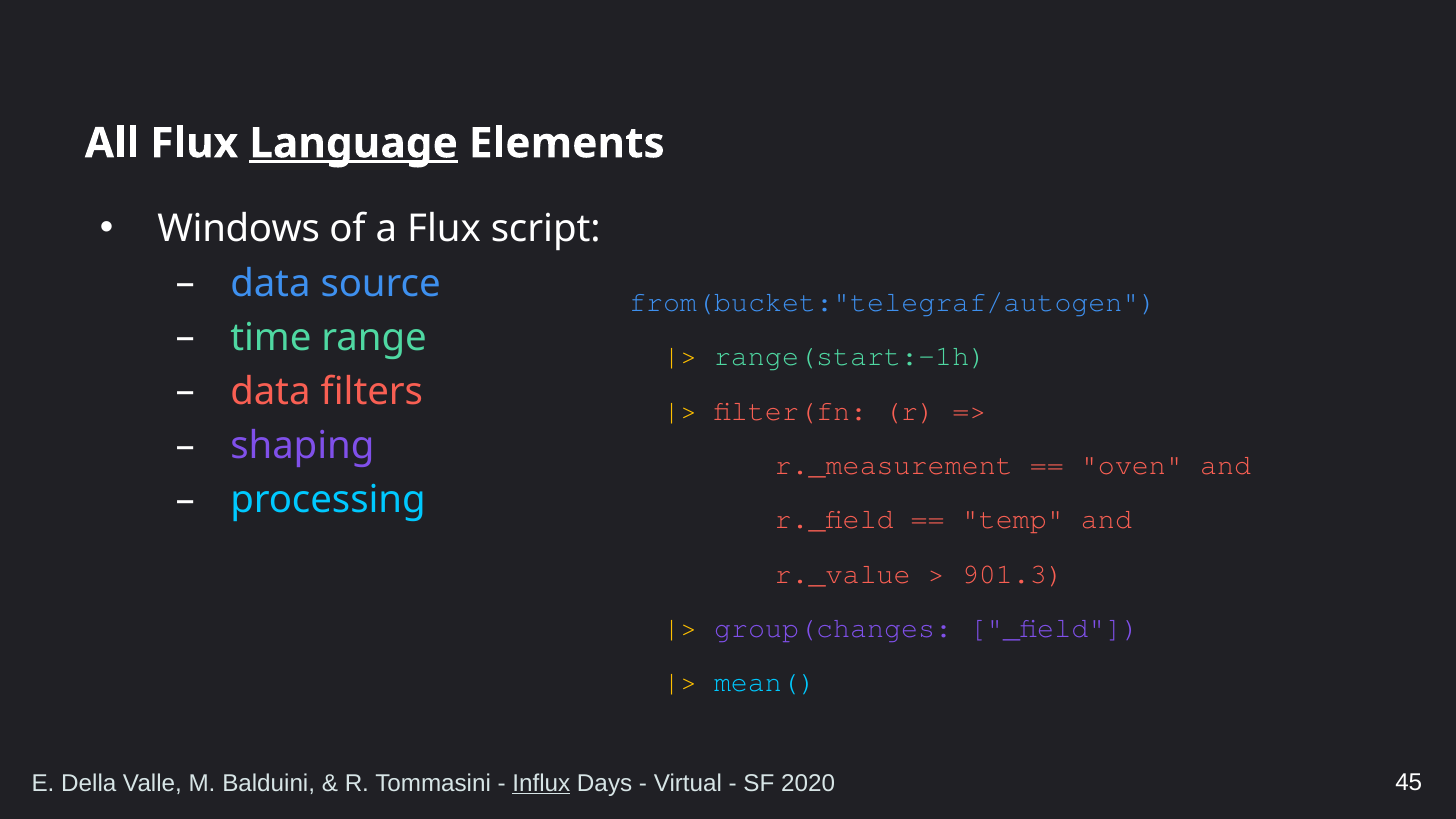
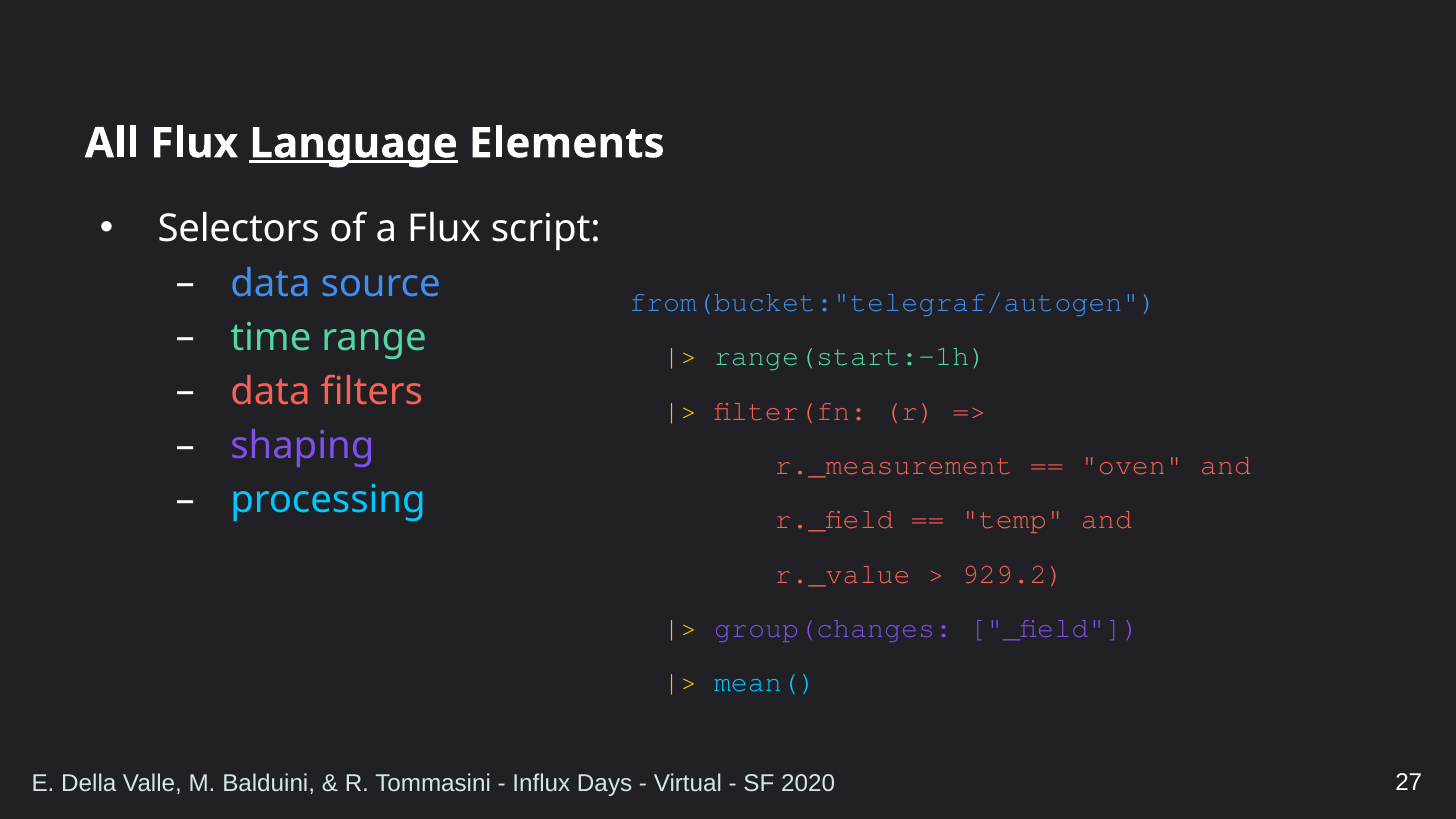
Windows: Windows -> Selectors
901.3: 901.3 -> 929.2
Influx underline: present -> none
45: 45 -> 27
